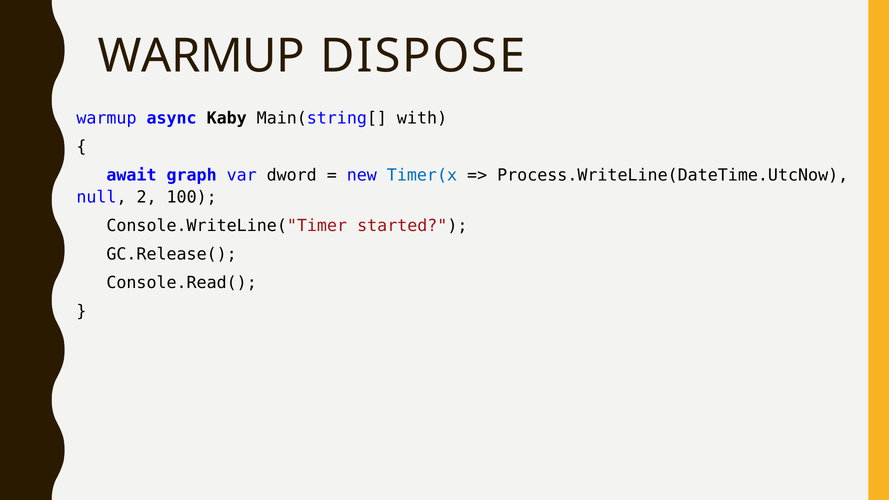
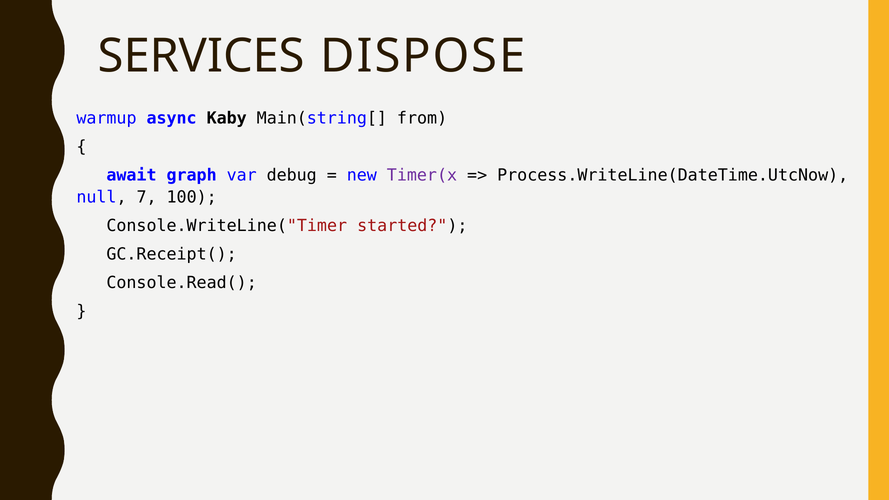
WARMUP at (201, 56): WARMUP -> SERVICES
with: with -> from
dword: dword -> debug
Timer(x colour: blue -> purple
2: 2 -> 7
GC.Release(: GC.Release( -> GC.Receipt(
